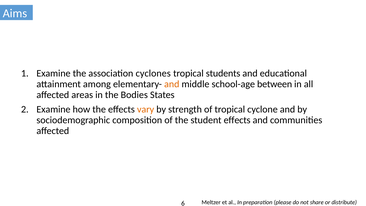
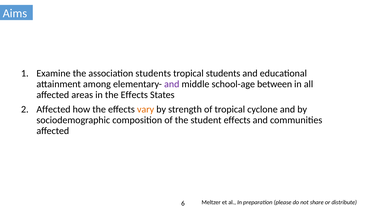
association cyclones: cyclones -> students
and at (172, 84) colour: orange -> purple
in the Bodies: Bodies -> Effects
Examine at (53, 109): Examine -> Affected
